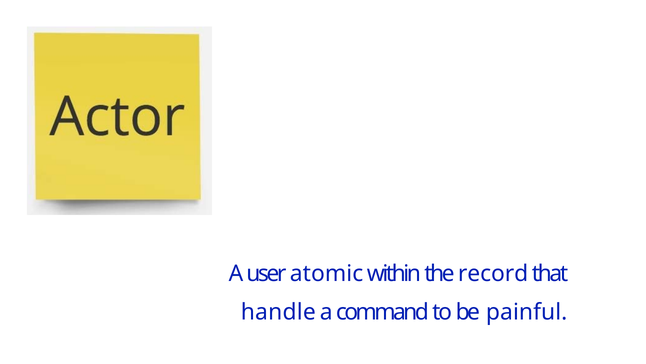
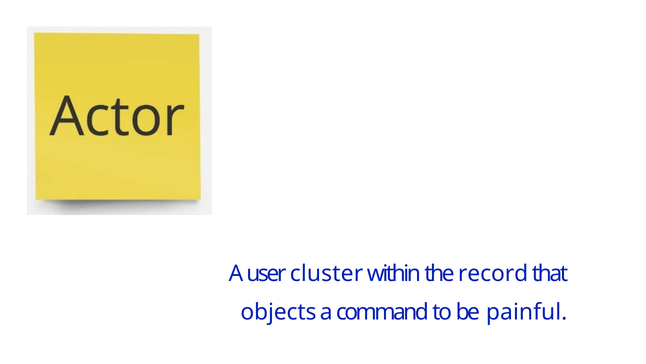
atomic: atomic -> cluster
handle: handle -> objects
